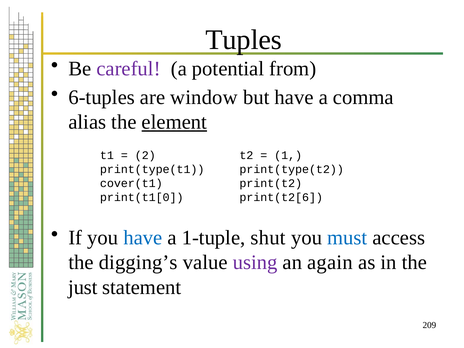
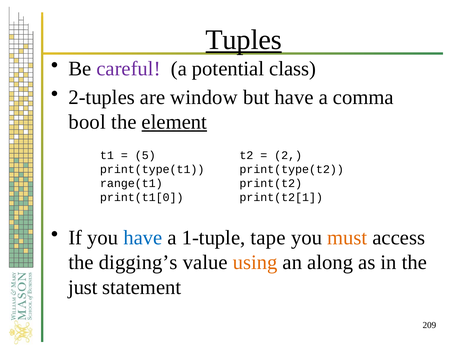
Tuples underline: none -> present
from: from -> class
6-tuples: 6-tuples -> 2-tuples
alias: alias -> bool
2: 2 -> 5
1: 1 -> 2
cover(t1: cover(t1 -> range(t1
print(t2[6: print(t2[6 -> print(t2[1
shut: shut -> tape
must colour: blue -> orange
using colour: purple -> orange
again: again -> along
